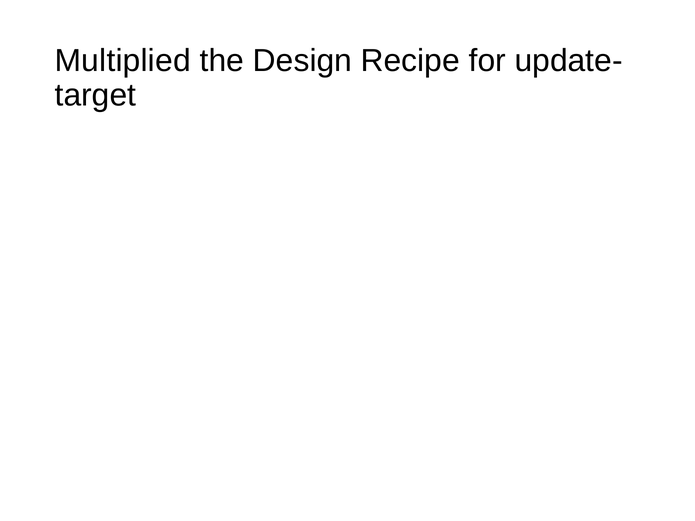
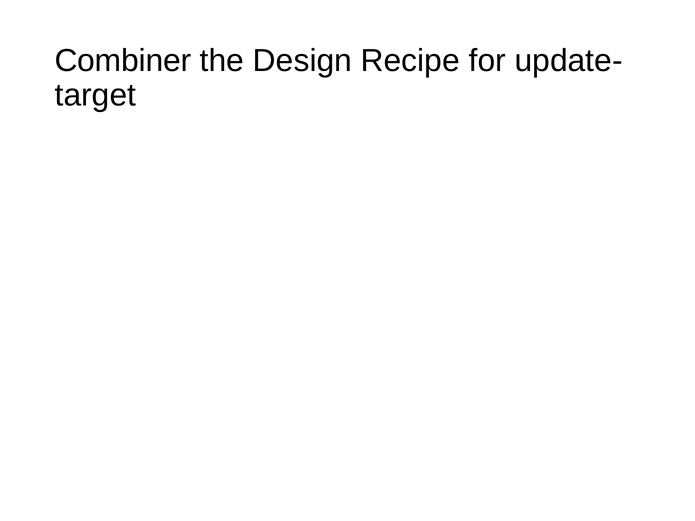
Multiplied: Multiplied -> Combiner
